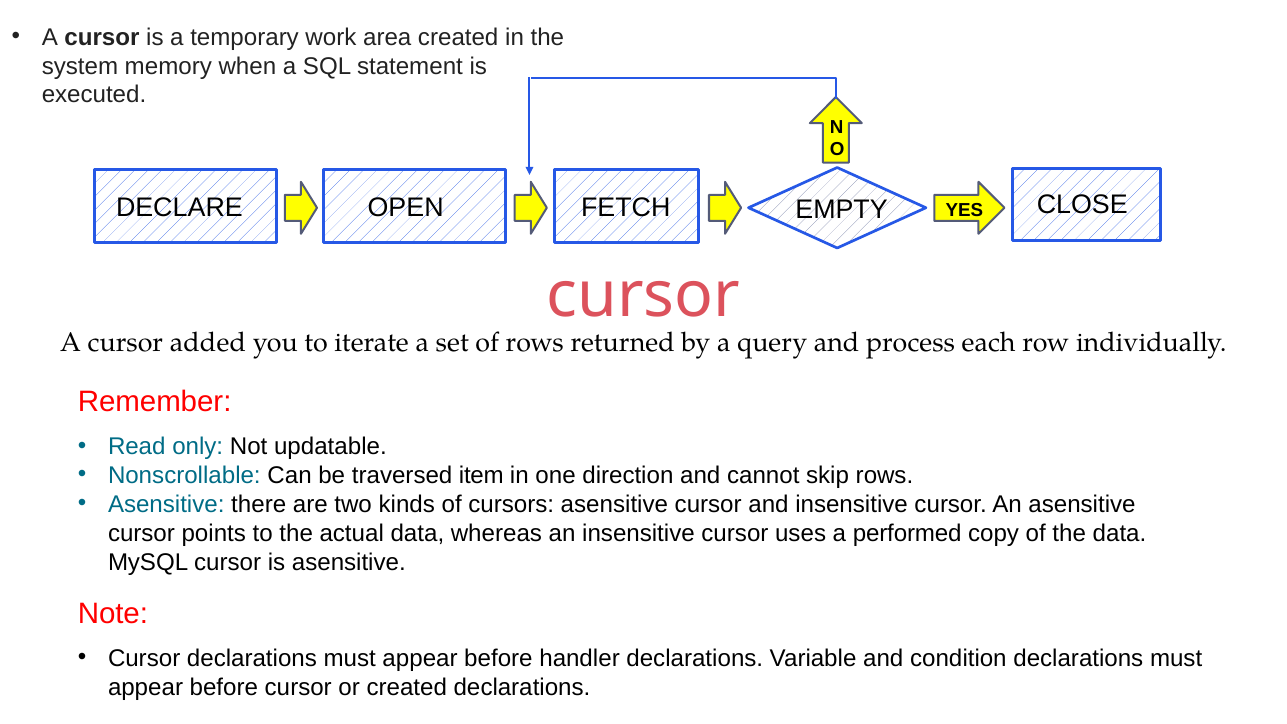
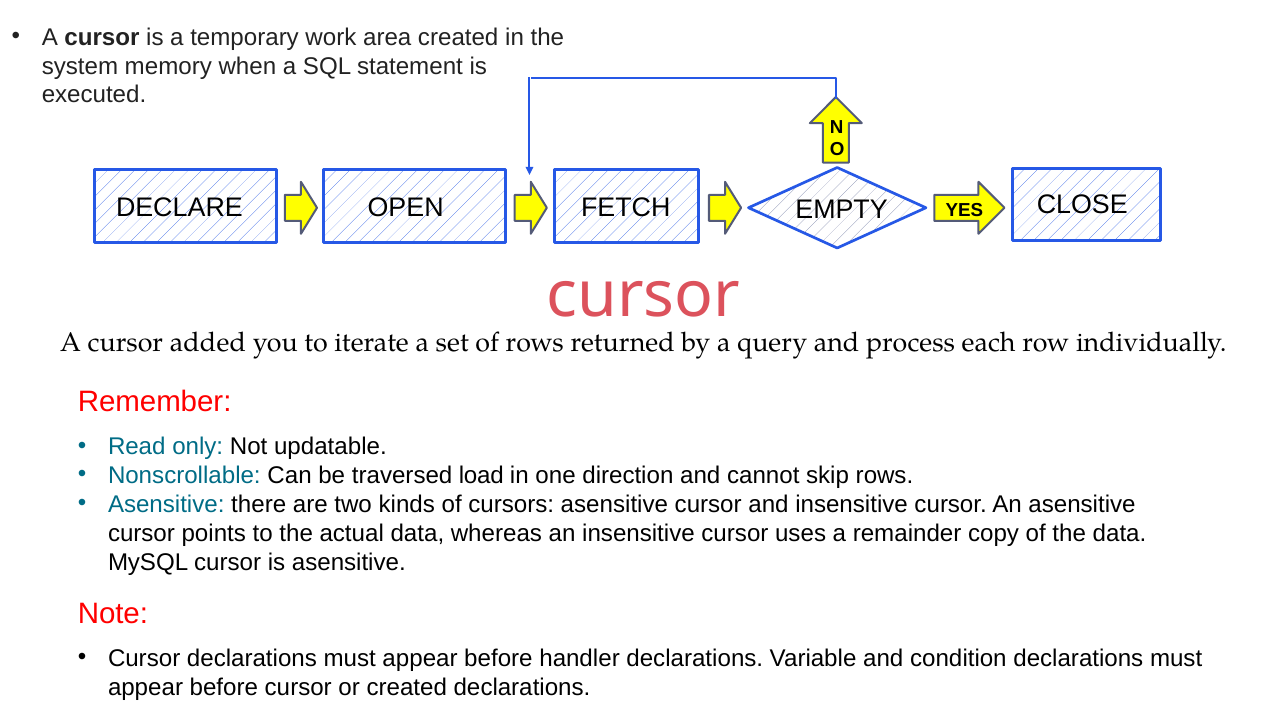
item: item -> load
performed: performed -> remainder
